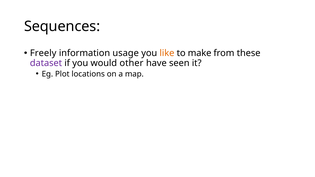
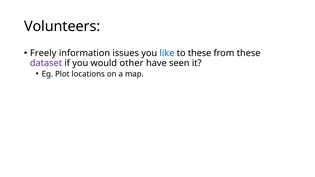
Sequences: Sequences -> Volunteers
usage: usage -> issues
like colour: orange -> blue
to make: make -> these
